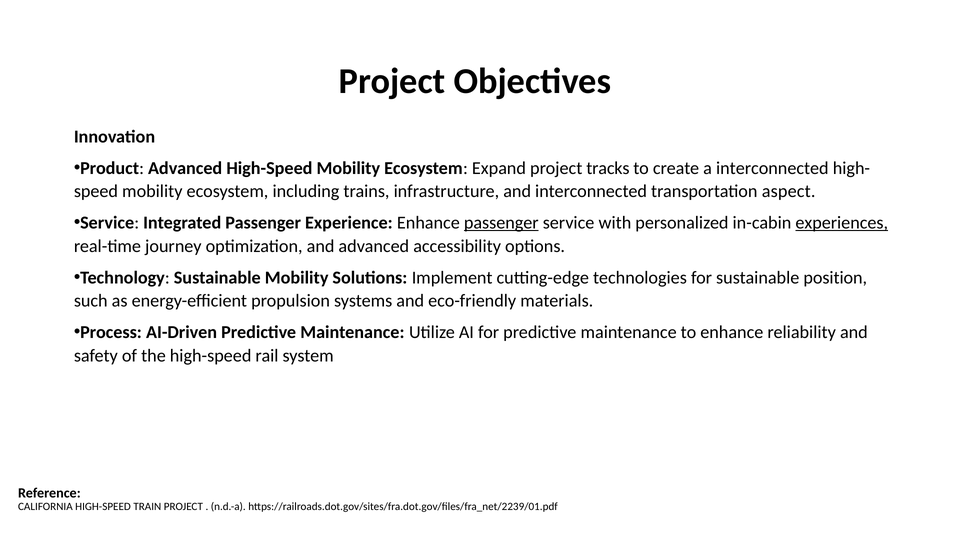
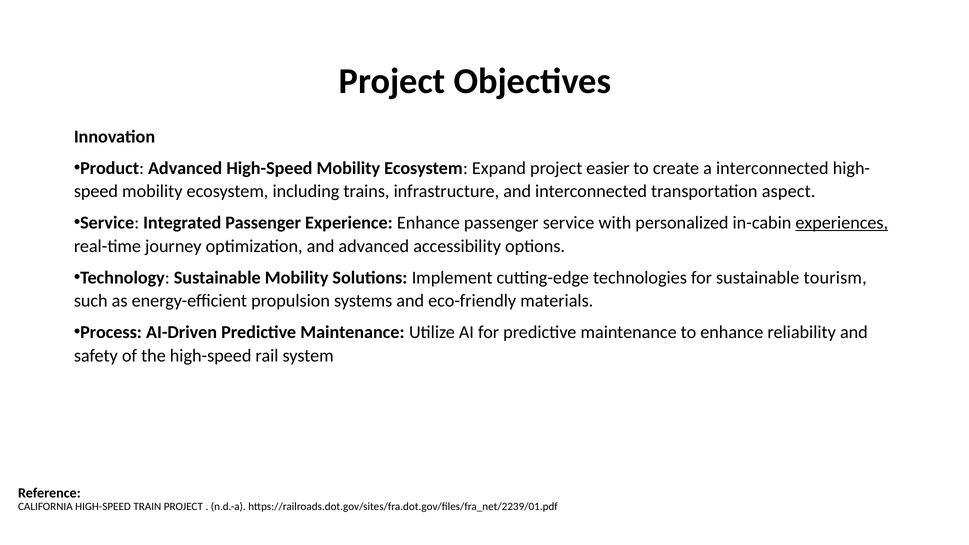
tracks: tracks -> easier
passenger at (501, 223) underline: present -> none
position: position -> tourism
